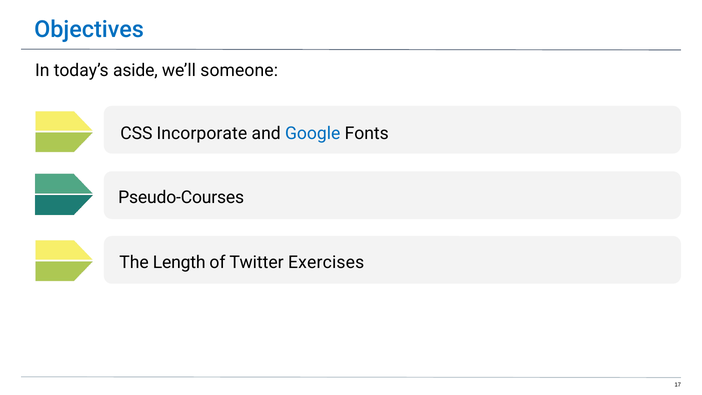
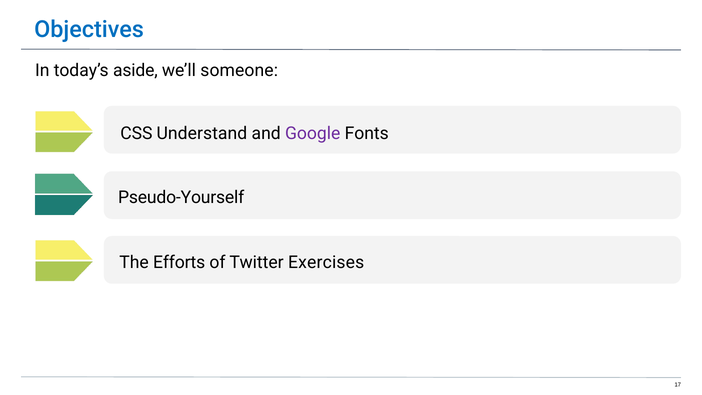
Incorporate: Incorporate -> Understand
Google colour: blue -> purple
Pseudo-Courses: Pseudo-Courses -> Pseudo-Yourself
Length: Length -> Efforts
